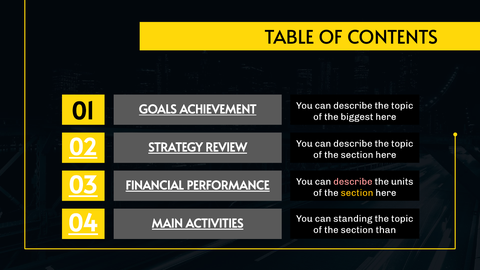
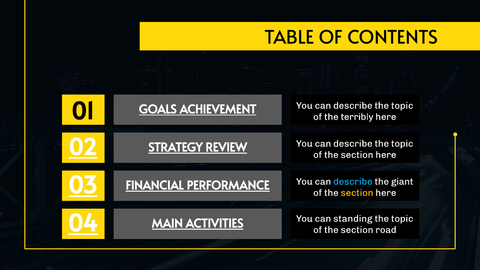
biggest: biggest -> terribly
describe at (353, 182) colour: pink -> light blue
units: units -> giant
than: than -> road
